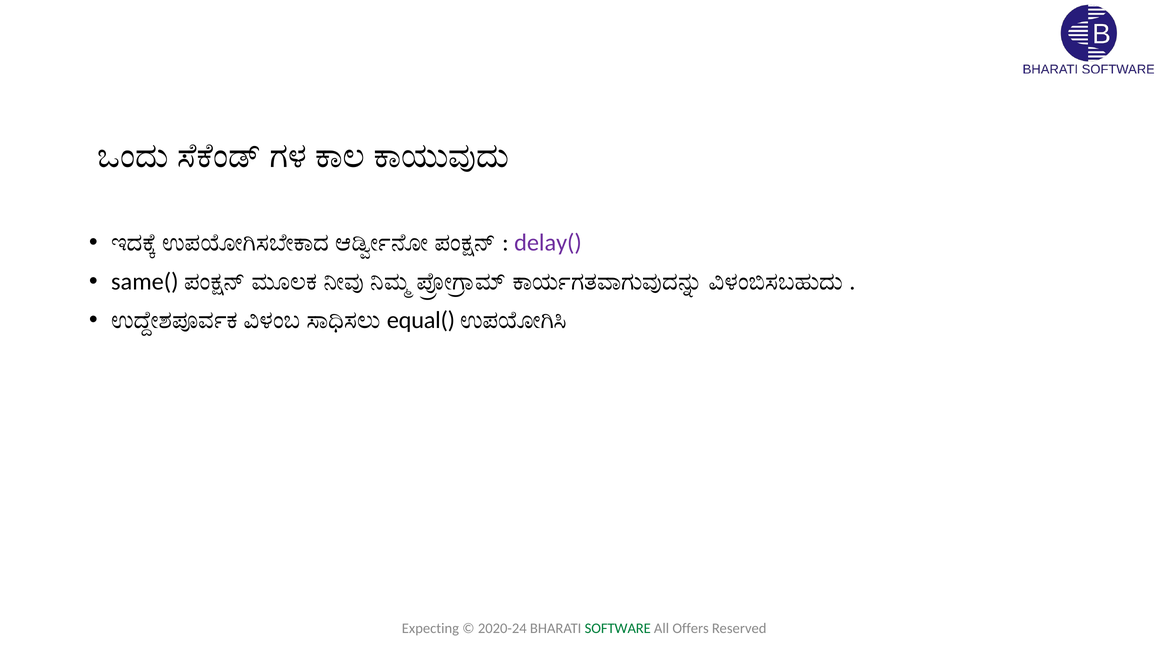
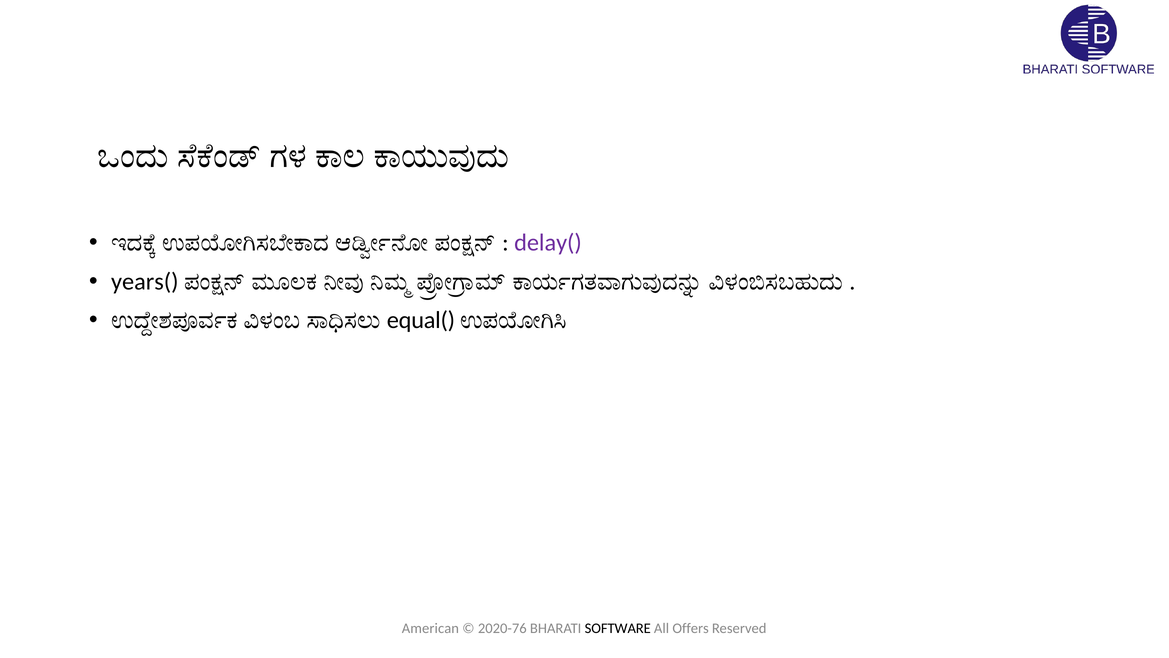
same(: same( -> years(
Expecting: Expecting -> American
2020-24: 2020-24 -> 2020-76
SOFTWARE colour: green -> black
